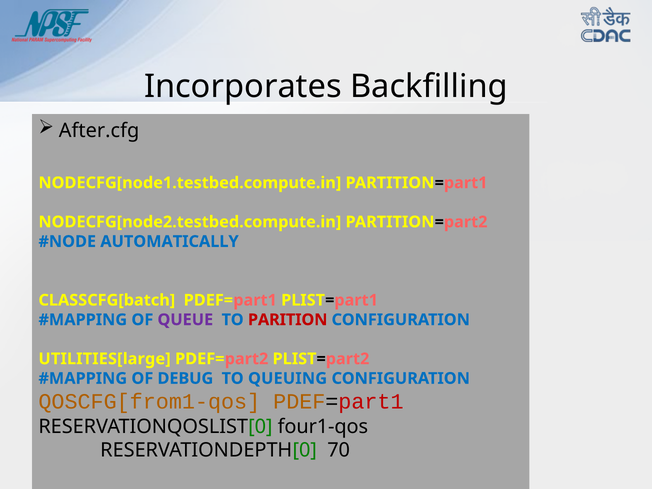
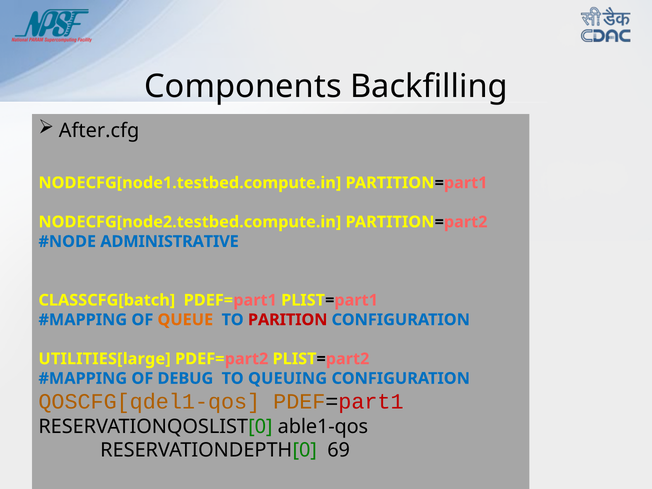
Incorporates: Incorporates -> Components
AUTOMATICALLY: AUTOMATICALLY -> ADMINISTRATIVE
QUEUE colour: purple -> orange
QOSCFG[from1-qos: QOSCFG[from1-qos -> QOSCFG[qdel1-qos
four1-qos: four1-qos -> able1-qos
70: 70 -> 69
